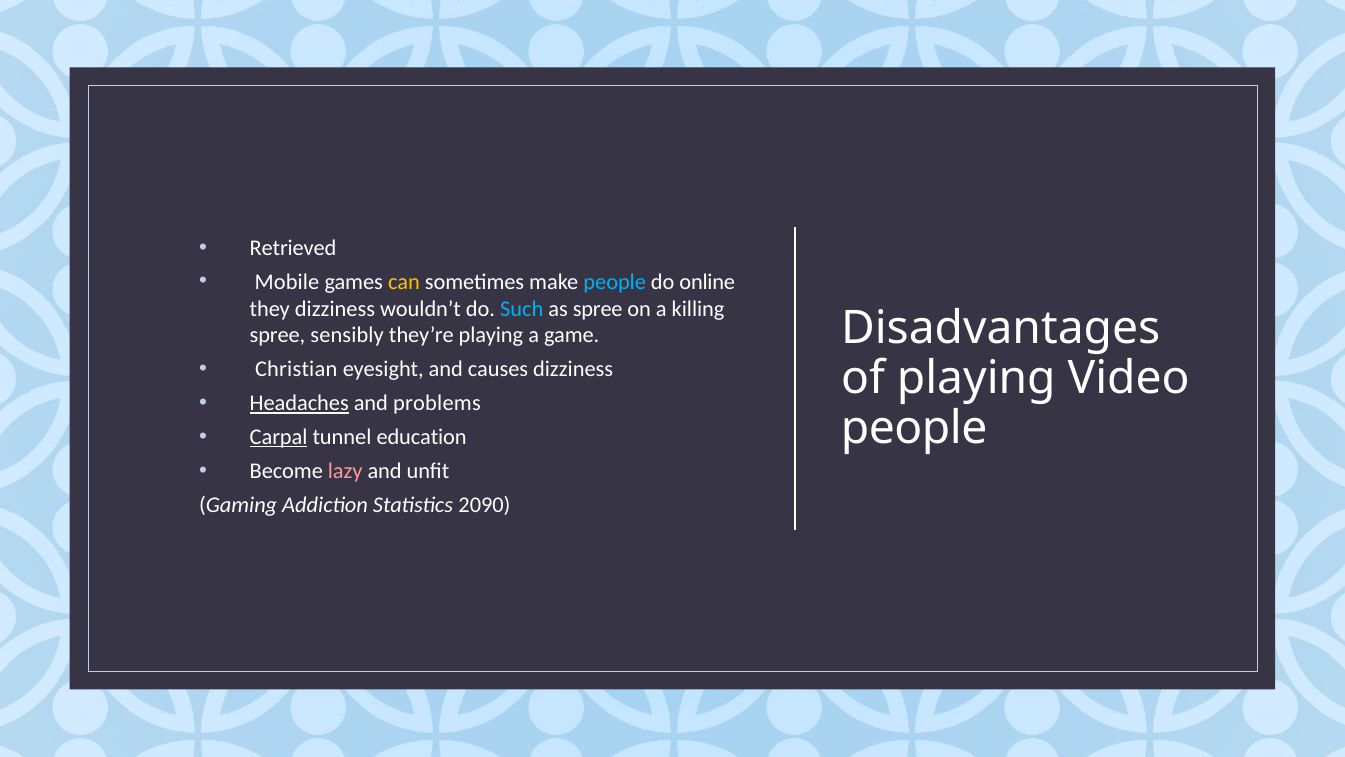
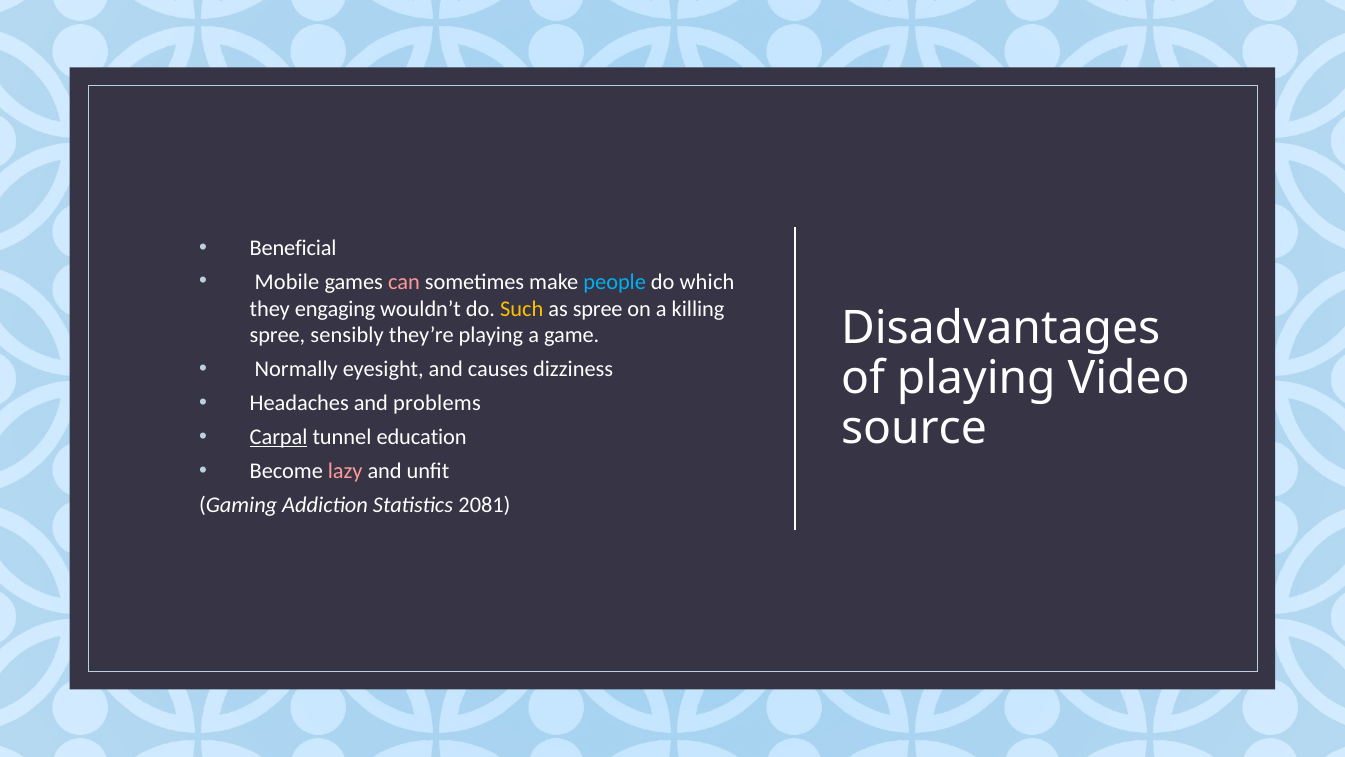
Retrieved: Retrieved -> Beneficial
can colour: yellow -> pink
online: online -> which
they dizziness: dizziness -> engaging
Such colour: light blue -> yellow
Christian: Christian -> Normally
Headaches underline: present -> none
people at (914, 428): people -> source
2090: 2090 -> 2081
